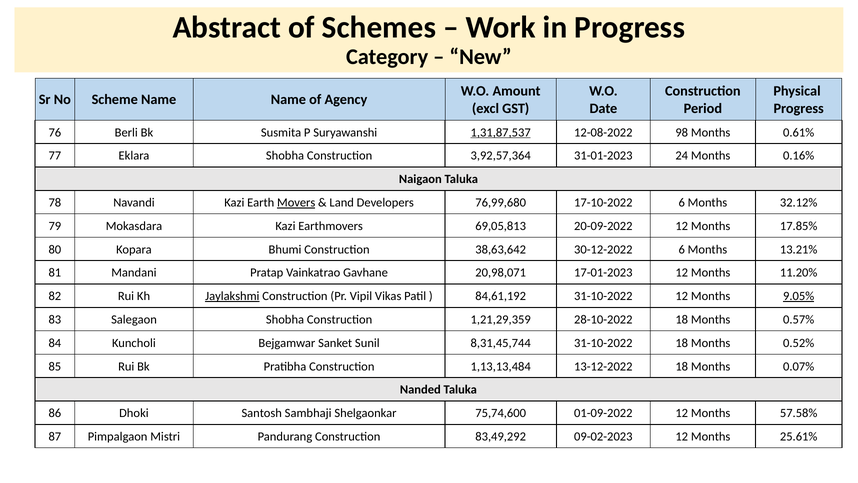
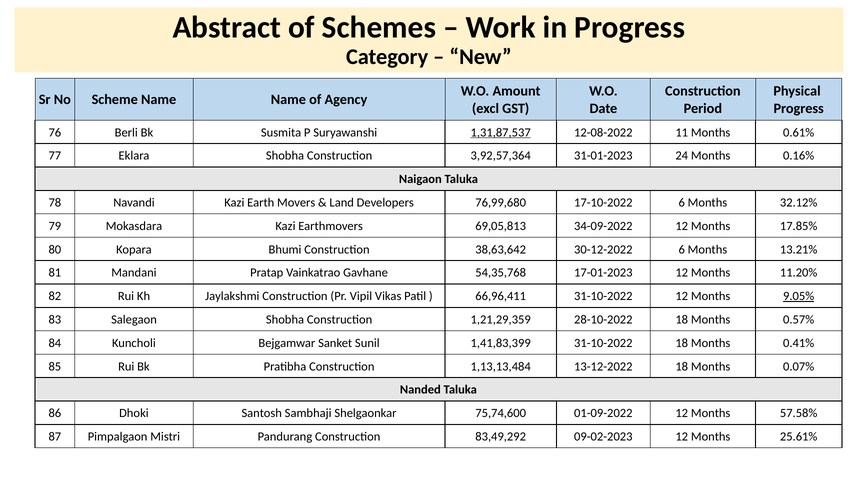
98: 98 -> 11
Movers underline: present -> none
20-09-2022: 20-09-2022 -> 34-09-2022
20,98,071: 20,98,071 -> 54,35,768
Jaylakshmi underline: present -> none
84,61,192: 84,61,192 -> 66,96,411
8,31,45,744: 8,31,45,744 -> 1,41,83,399
0.52%: 0.52% -> 0.41%
